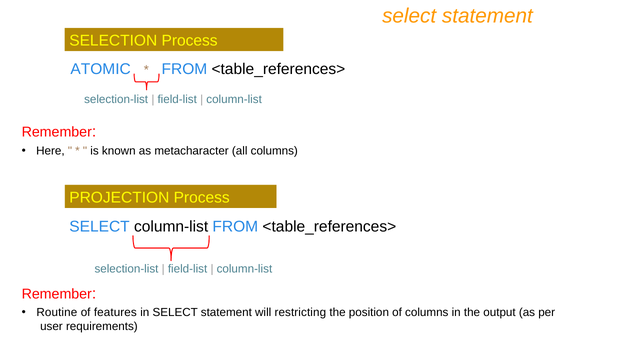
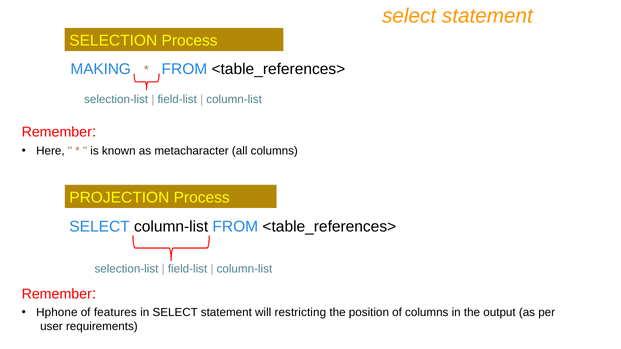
ATOMIC: ATOMIC -> MAKING
Routine: Routine -> Hphone
